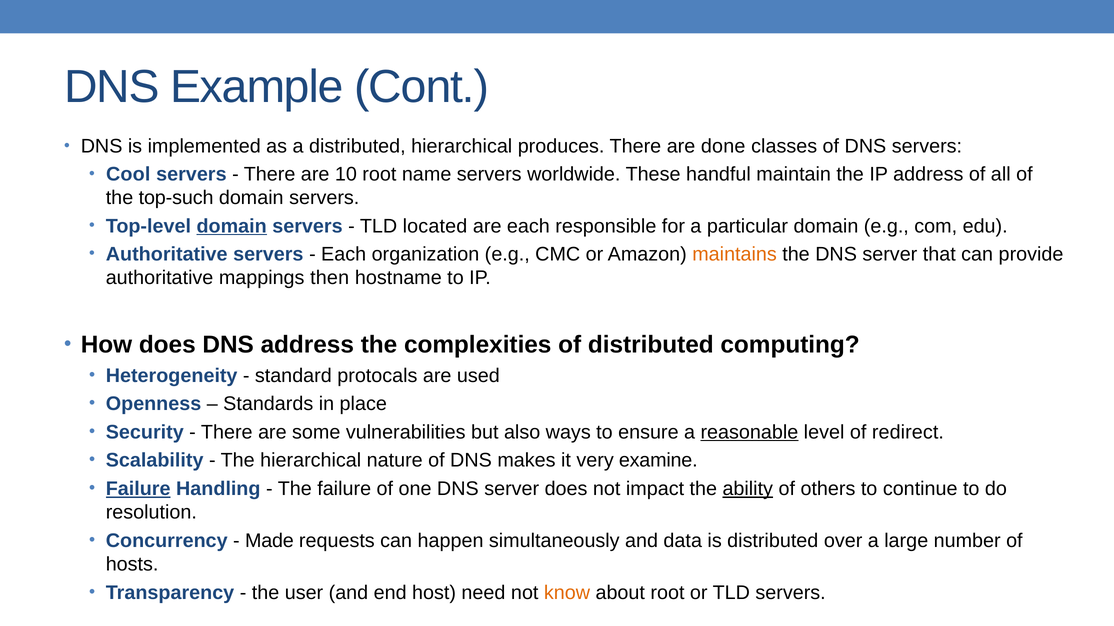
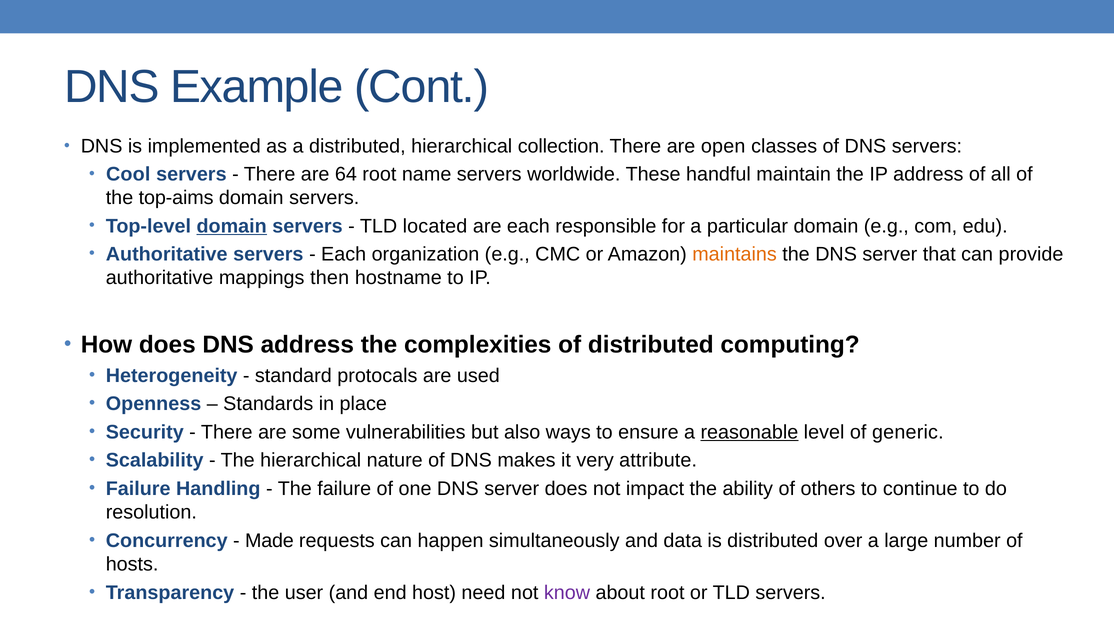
produces: produces -> collection
done: done -> open
10: 10 -> 64
top-such: top-such -> top-aims
redirect: redirect -> generic
examine: examine -> attribute
Failure at (138, 489) underline: present -> none
ability underline: present -> none
know colour: orange -> purple
